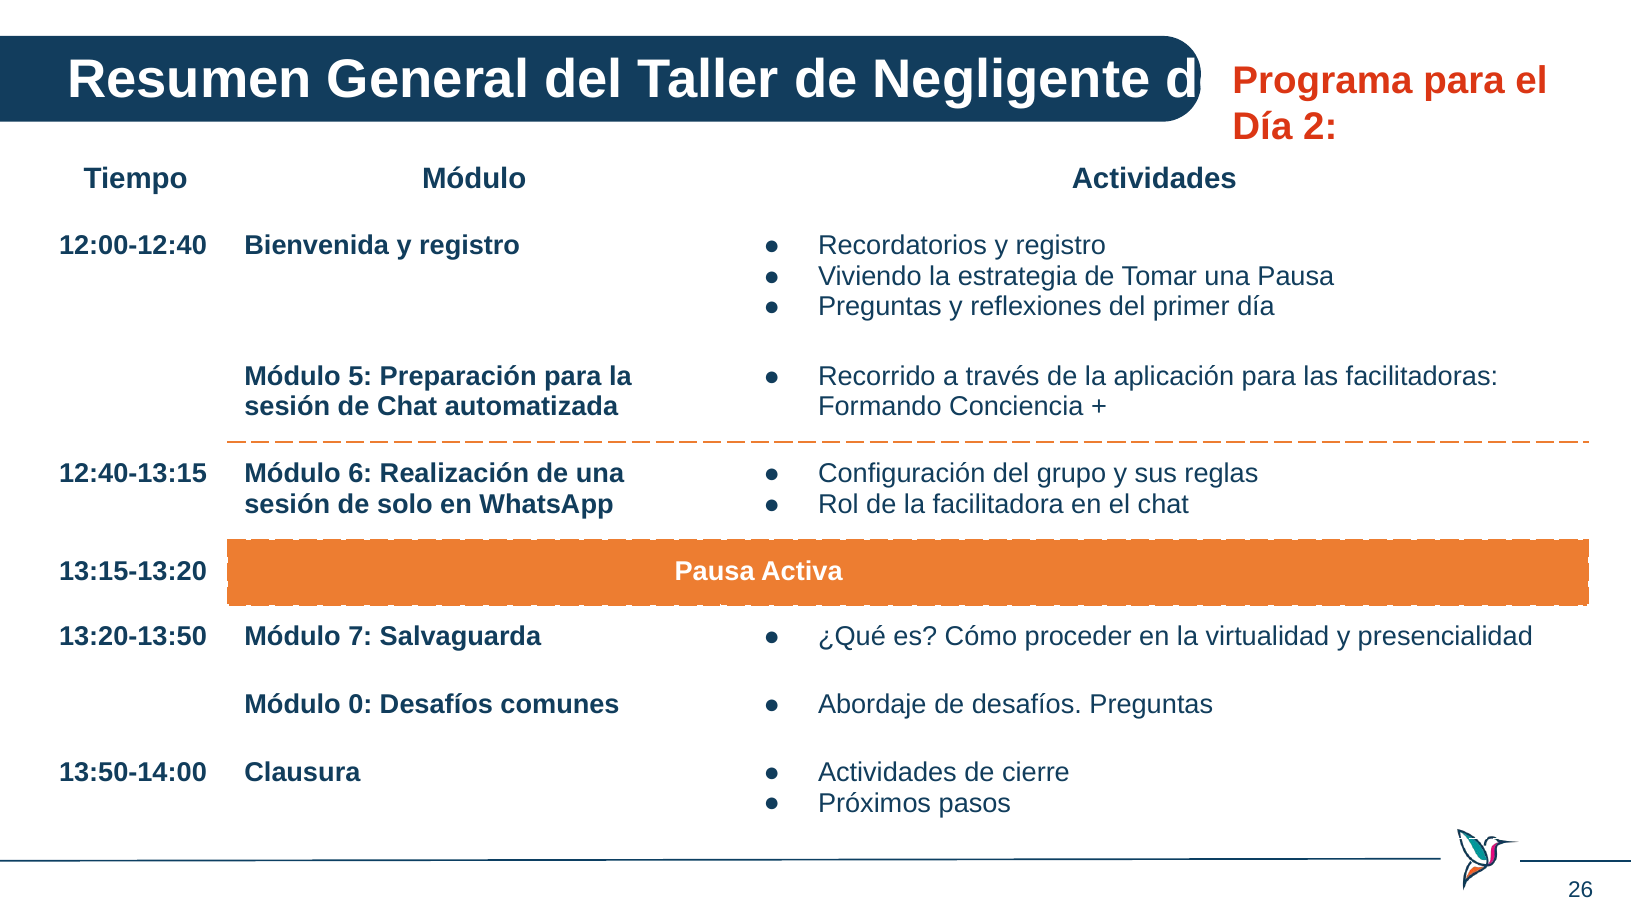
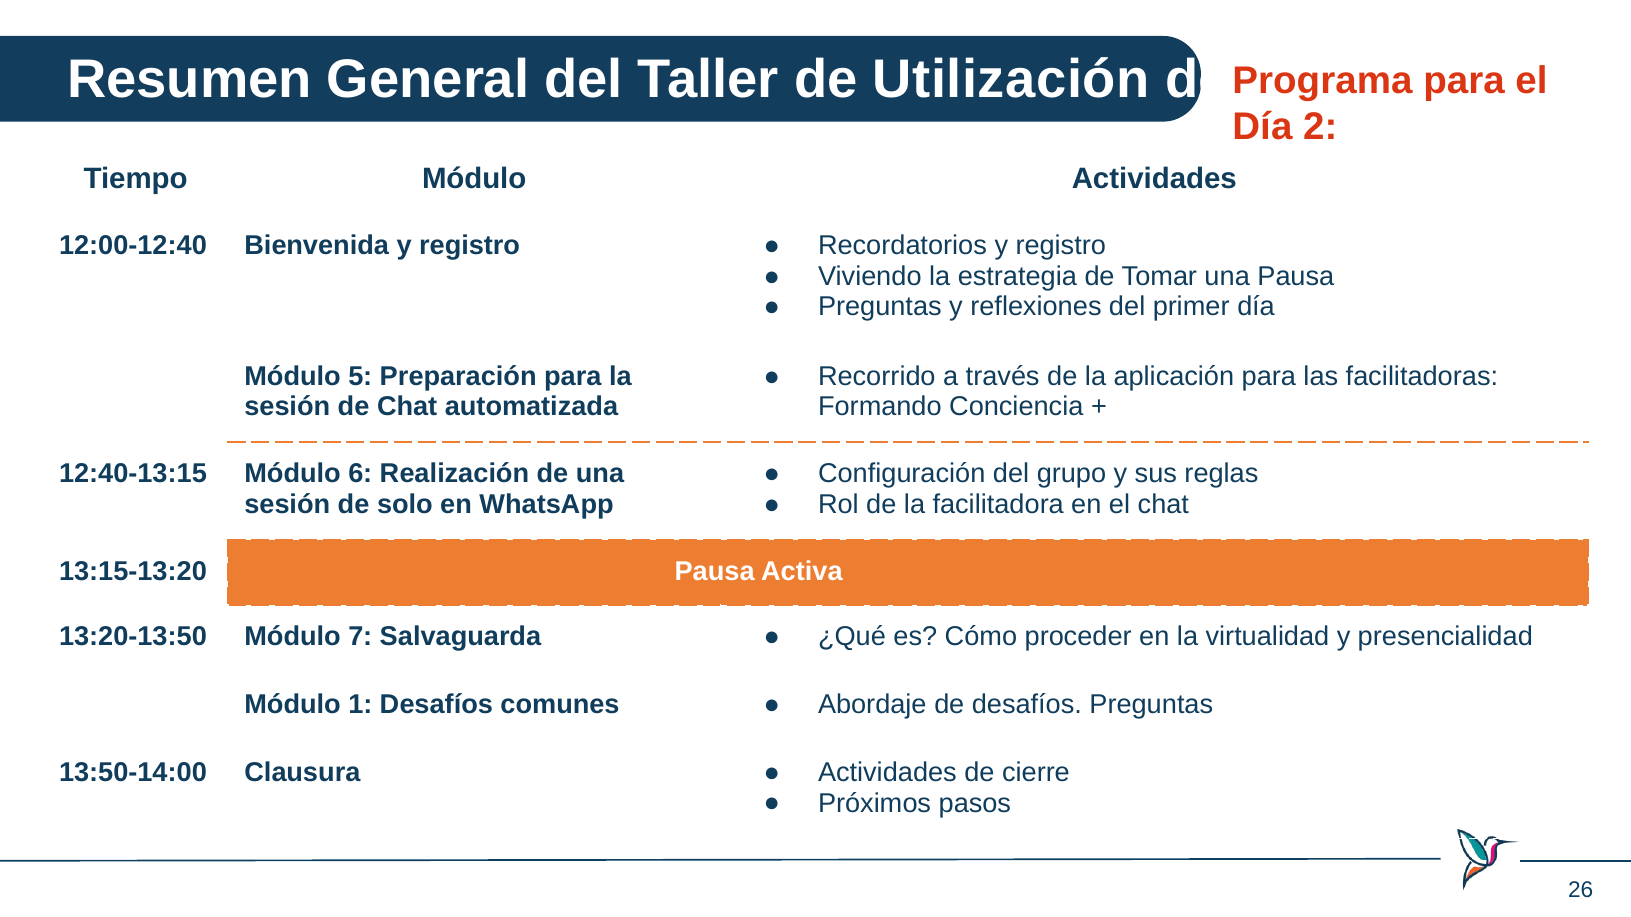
Negligente: Negligente -> Utilización
0: 0 -> 1
